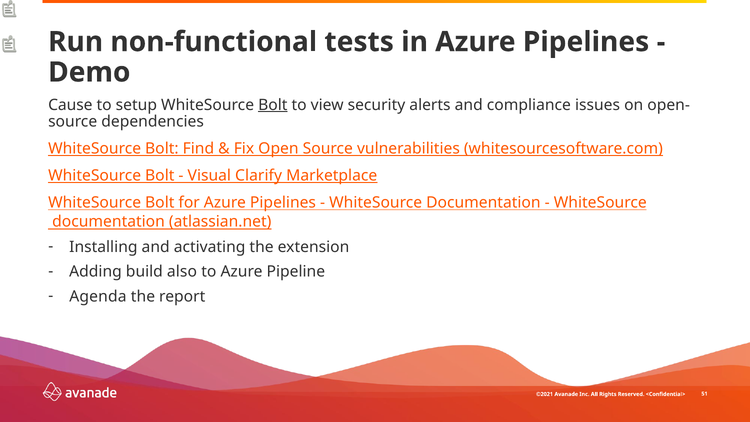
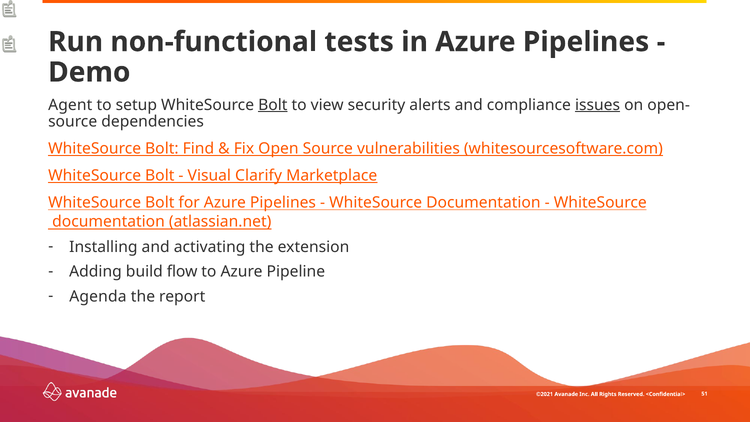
Cause: Cause -> Agent
issues underline: none -> present
also: also -> flow
